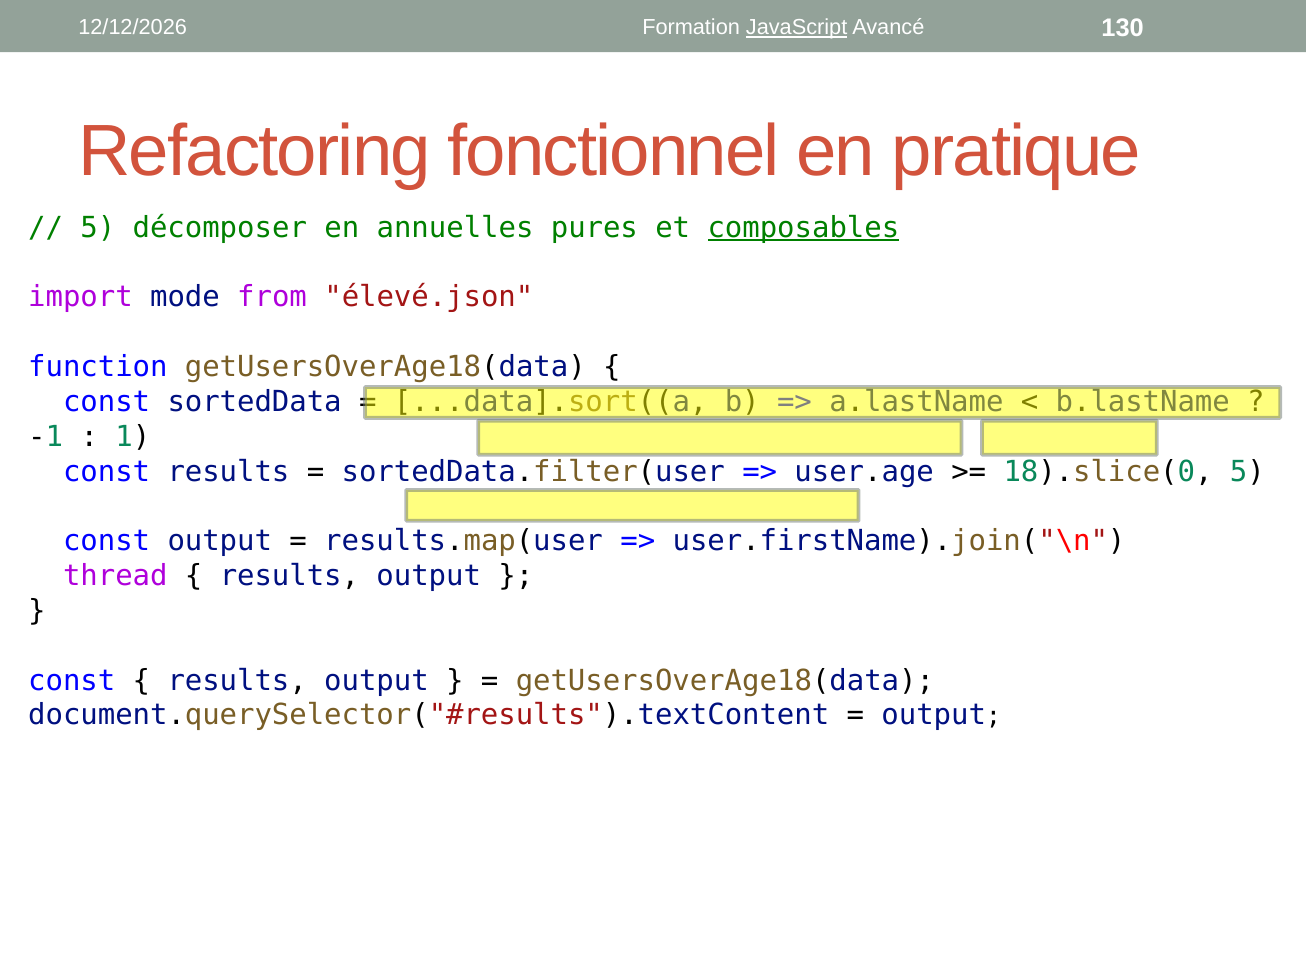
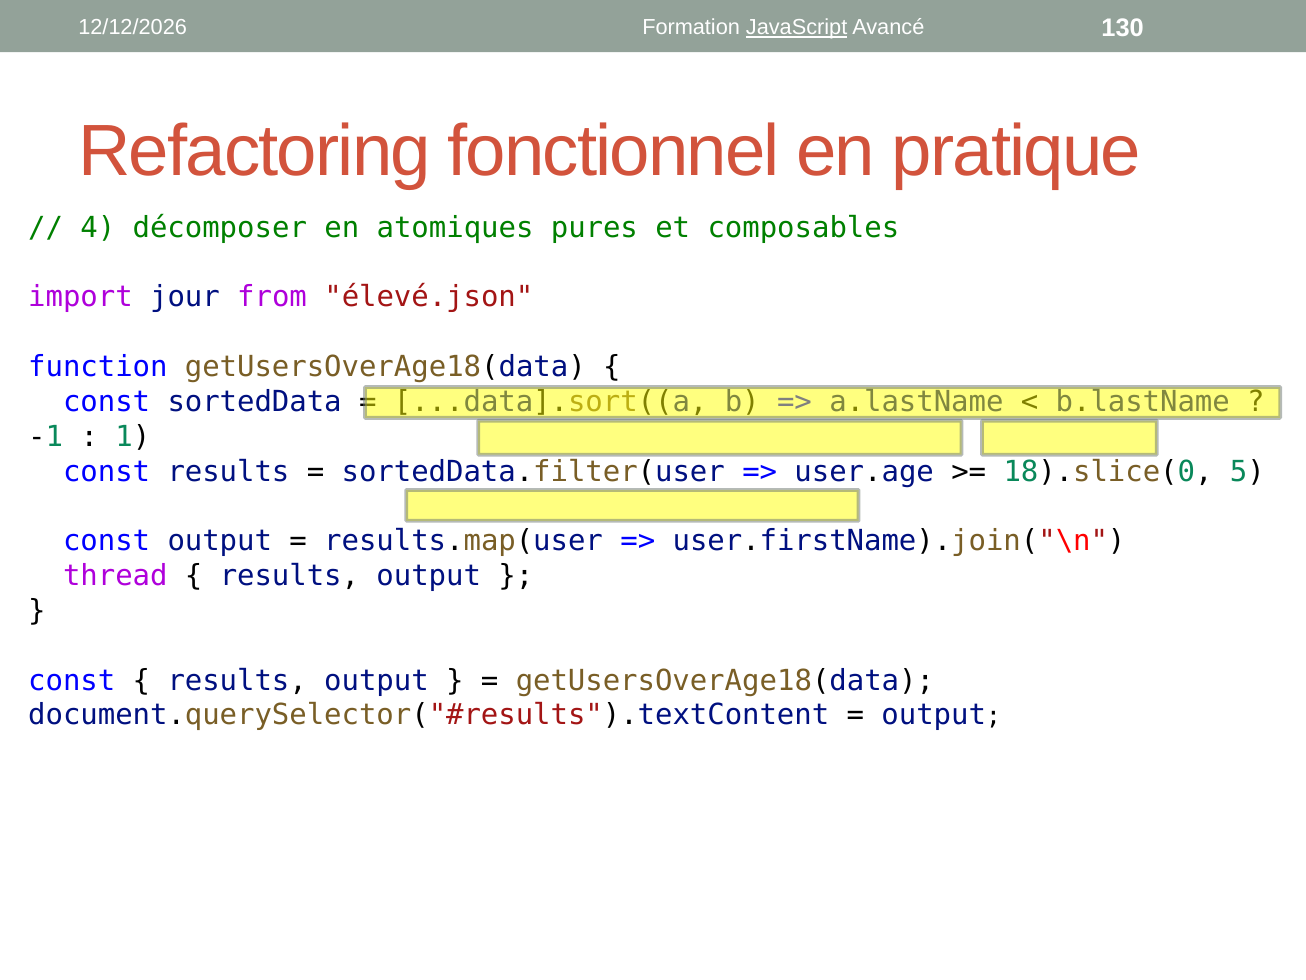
5 at (98, 228): 5 -> 4
annuelles: annuelles -> atomiques
composables underline: present -> none
mode: mode -> jour
